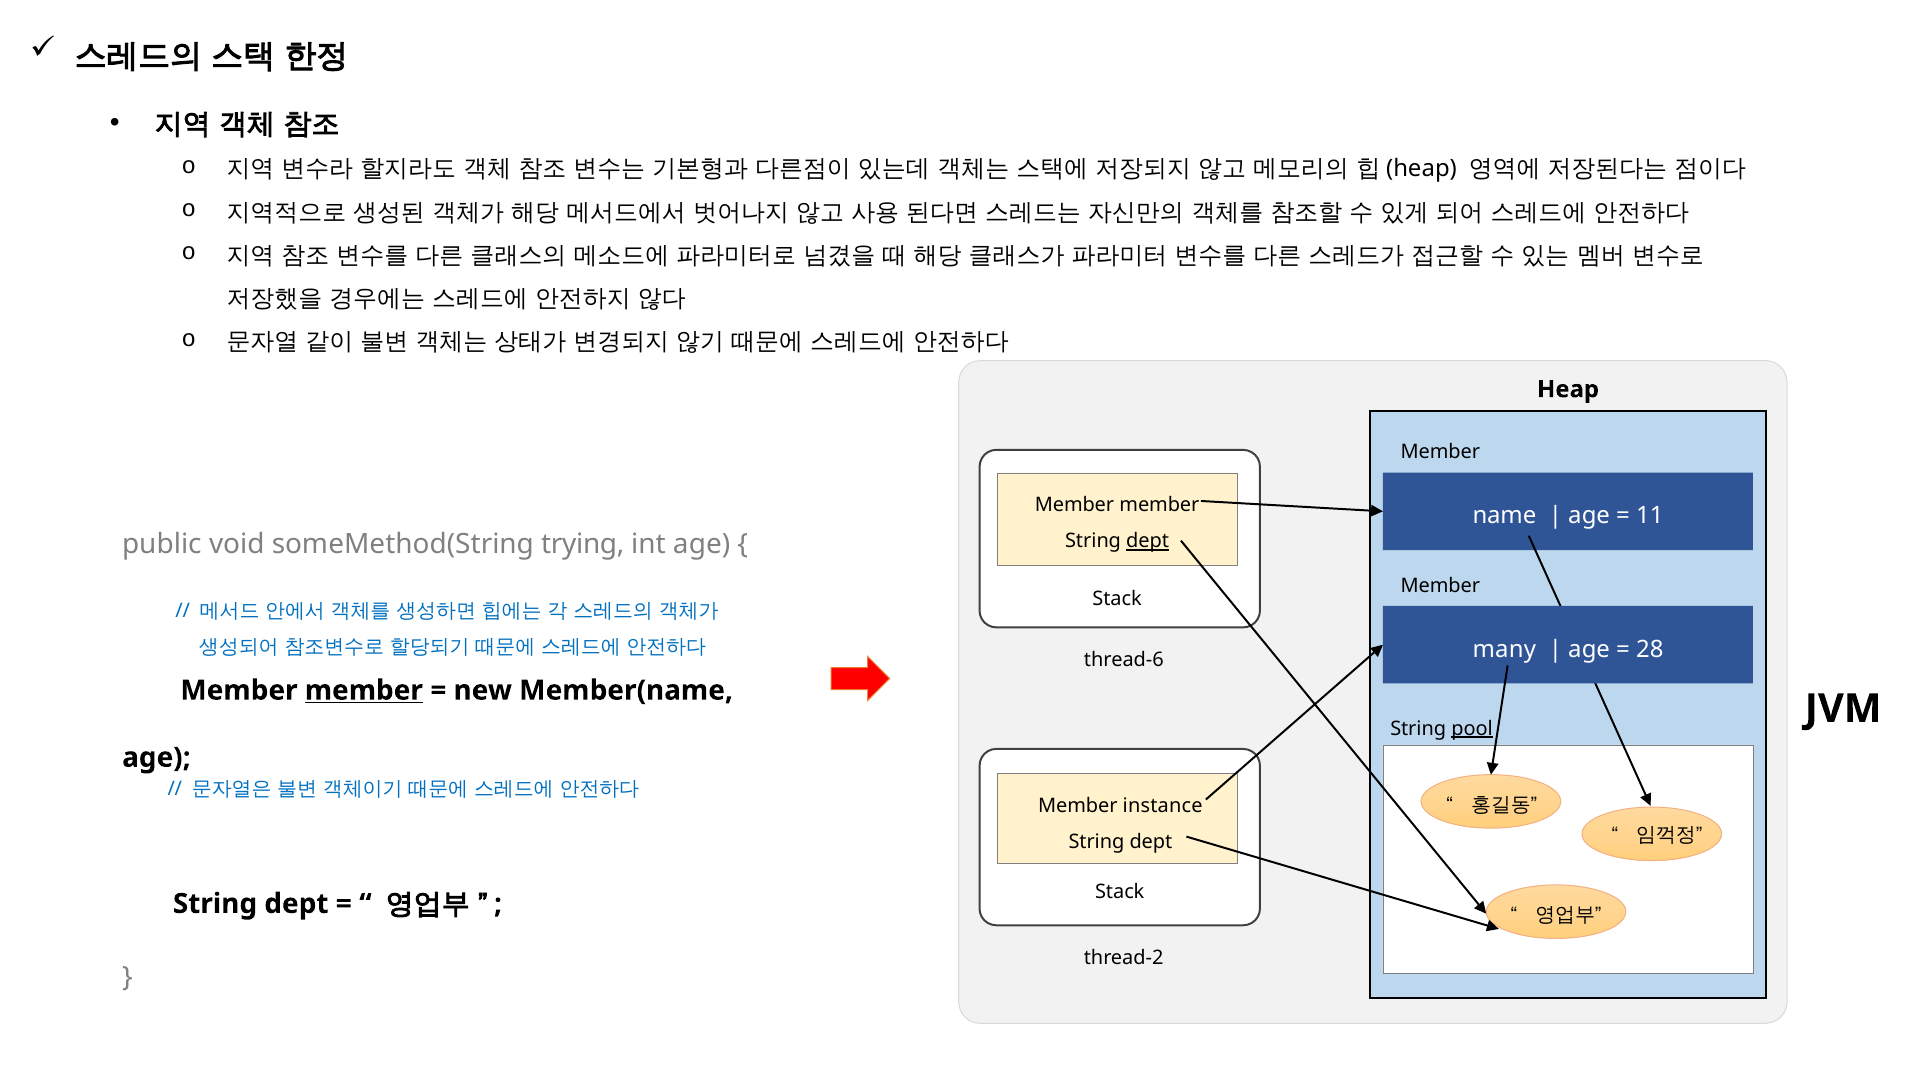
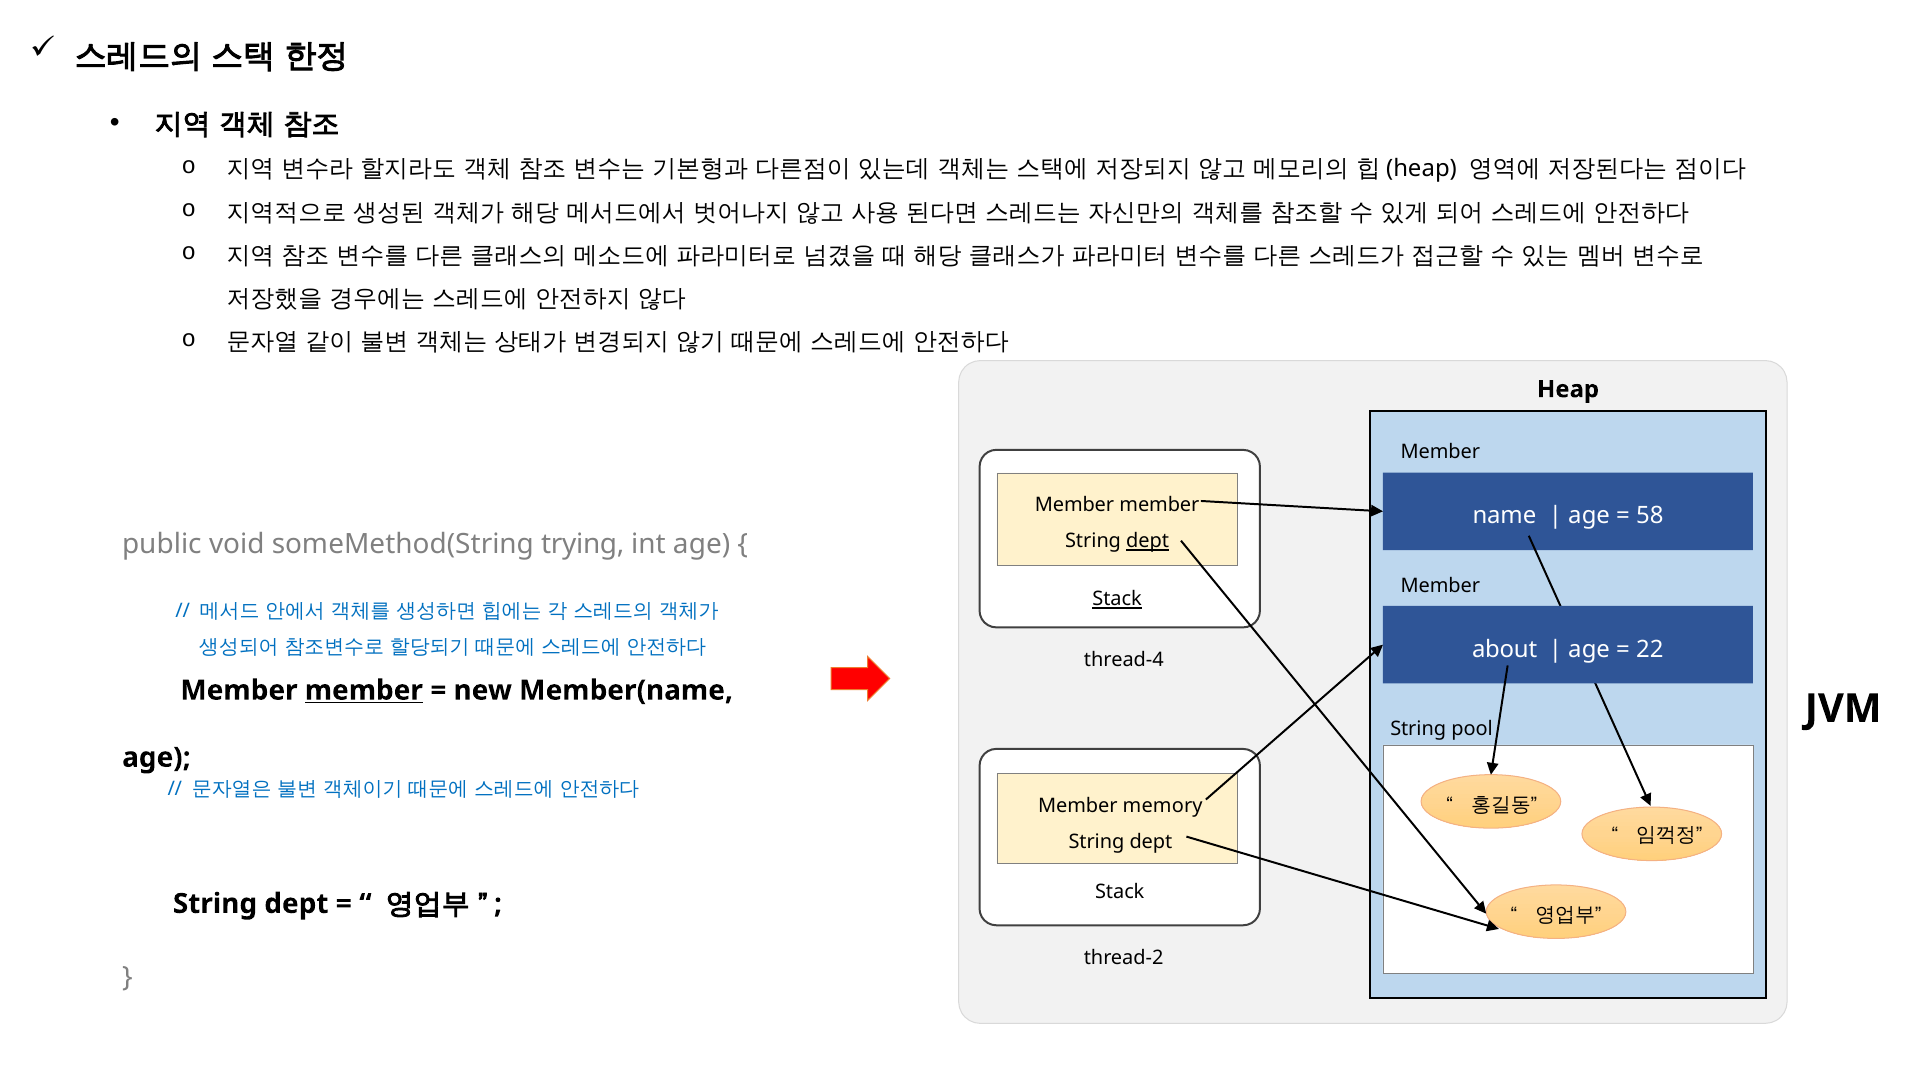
11: 11 -> 58
Stack at (1117, 599) underline: none -> present
many: many -> about
28: 28 -> 22
thread-6: thread-6 -> thread-4
pool underline: present -> none
instance: instance -> memory
